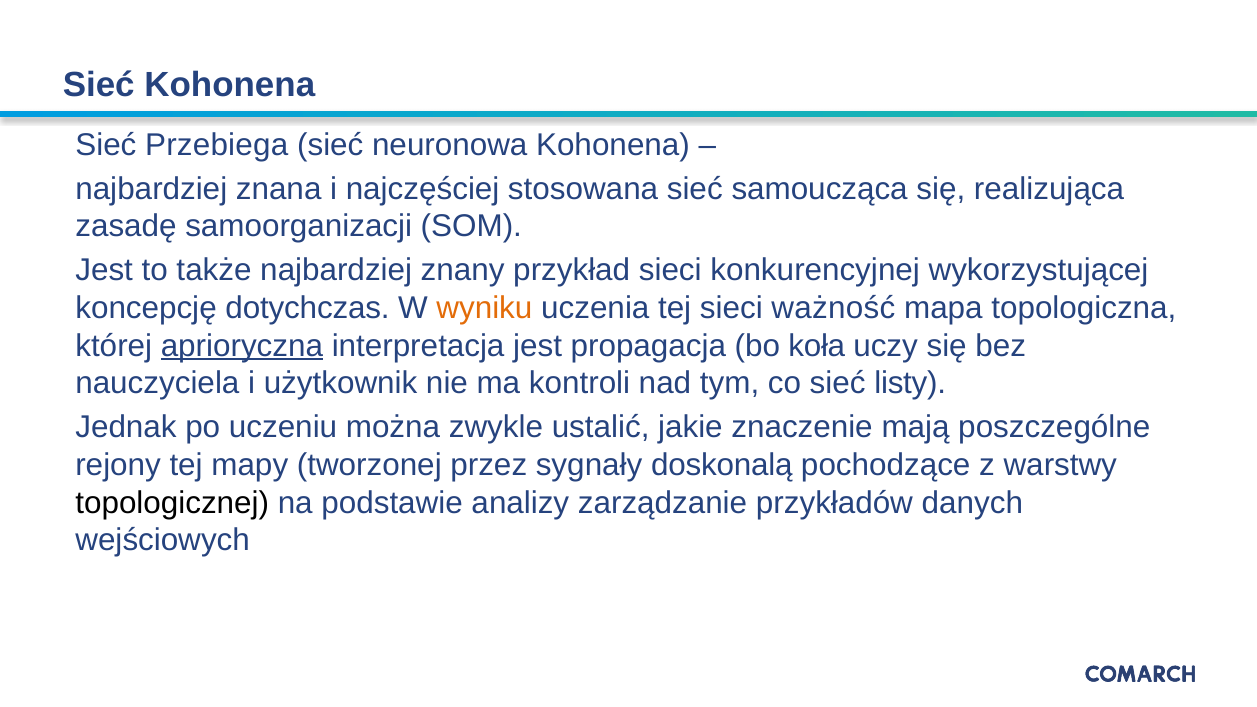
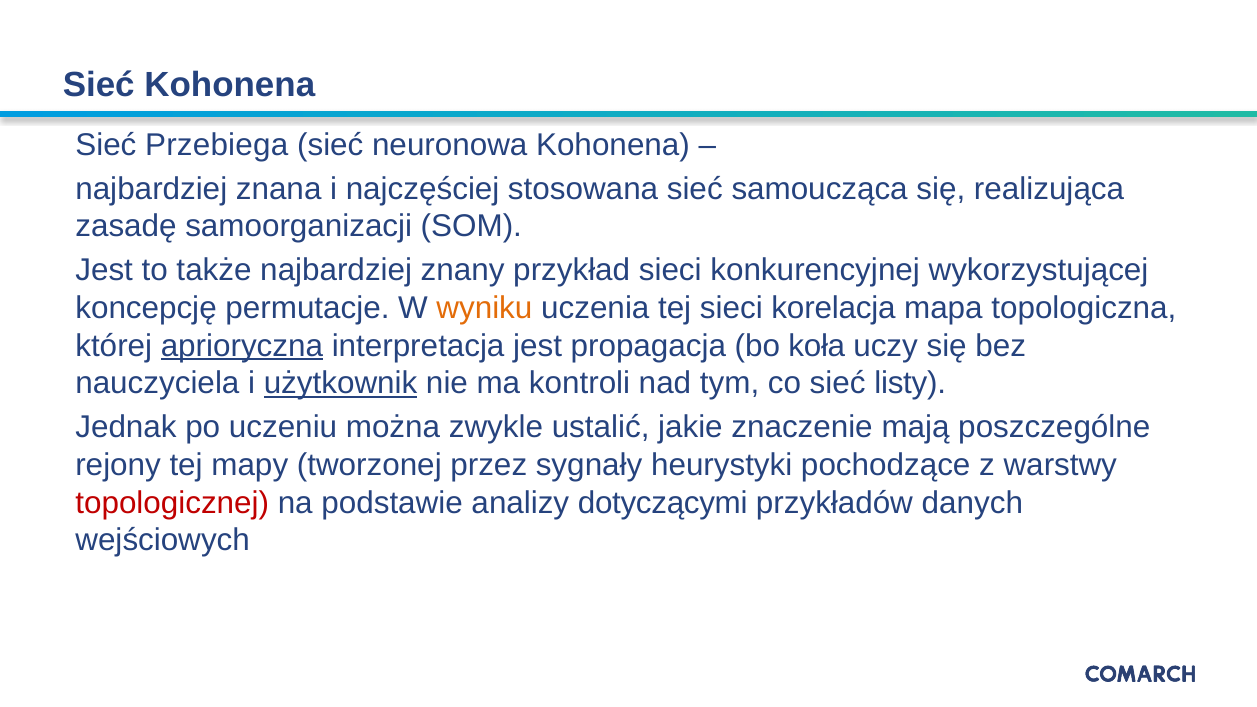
dotychczas: dotychczas -> permutacje
ważność: ważność -> korelacja
użytkownik underline: none -> present
doskonalą: doskonalą -> heurystyki
topologicznej colour: black -> red
zarządzanie: zarządzanie -> dotyczącymi
